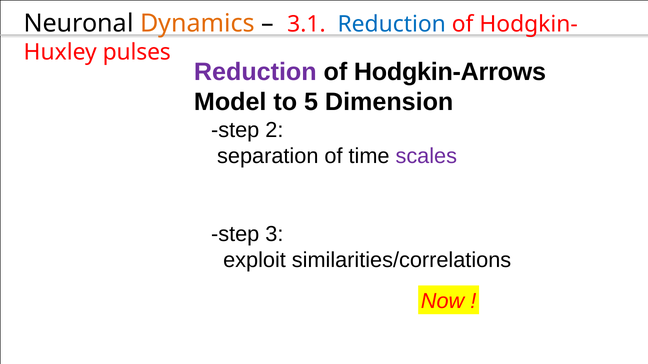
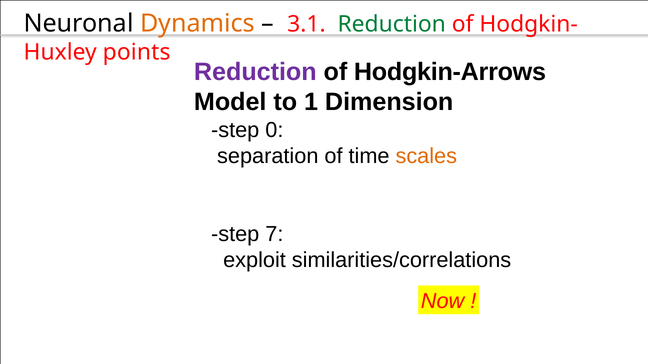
Reduction at (392, 24) colour: blue -> green
pulses: pulses -> points
5: 5 -> 1
2: 2 -> 0
scales colour: purple -> orange
3: 3 -> 7
